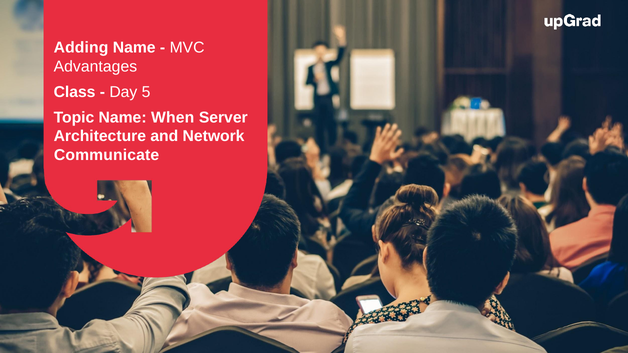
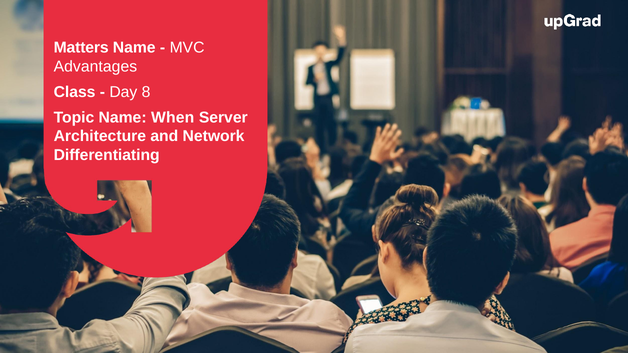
Adding: Adding -> Matters
5: 5 -> 8
Communicate: Communicate -> Differentiating
